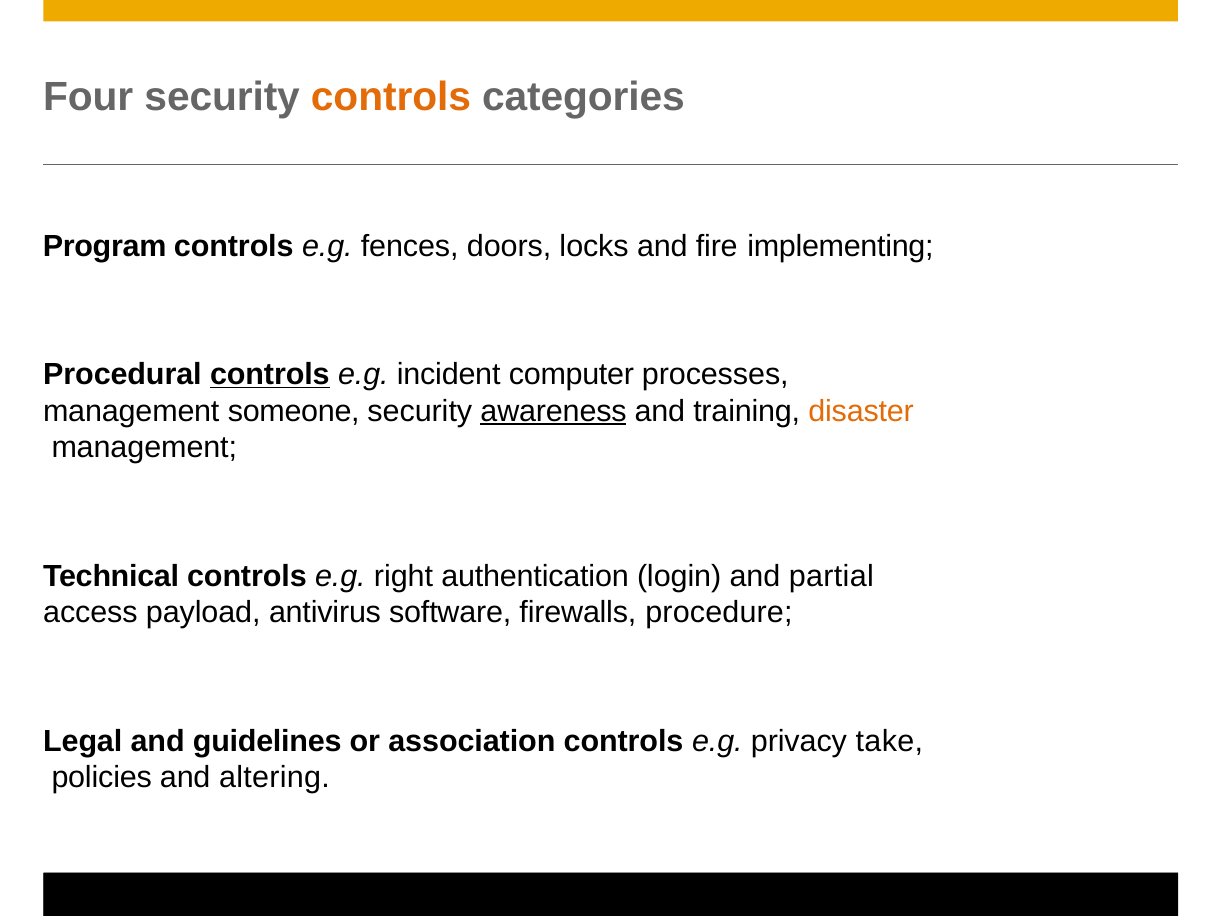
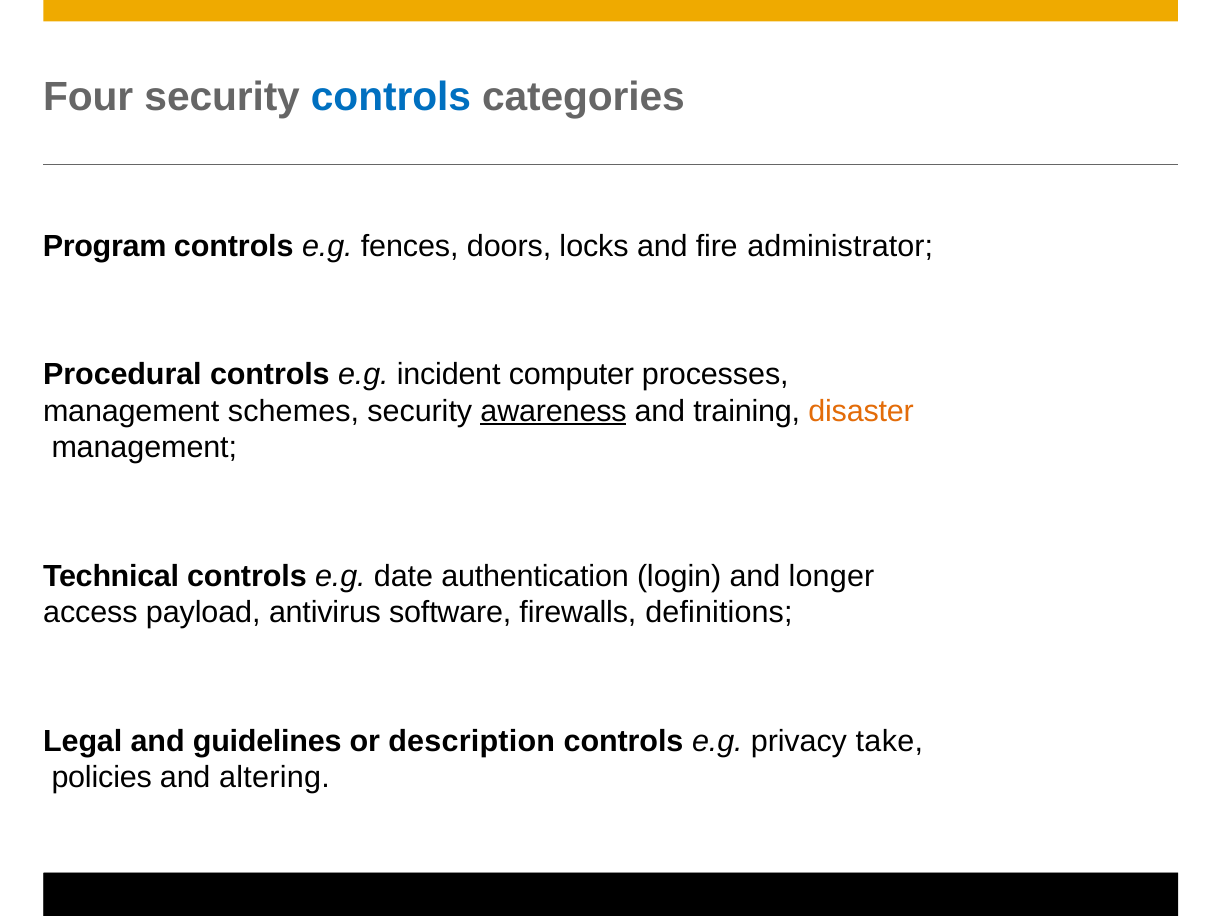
controls at (391, 97) colour: orange -> blue
implementing: implementing -> administrator
controls at (270, 374) underline: present -> none
someone: someone -> schemes
right: right -> date
partial: partial -> longer
procedure: procedure -> definitions
association: association -> description
